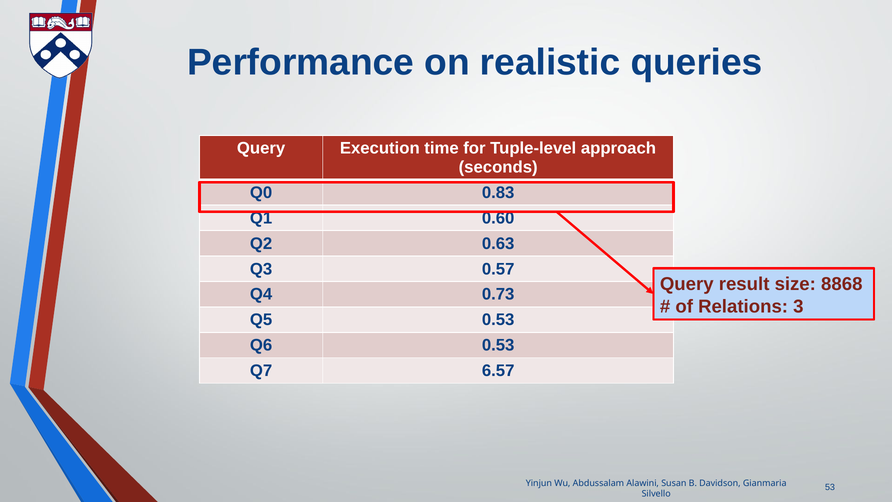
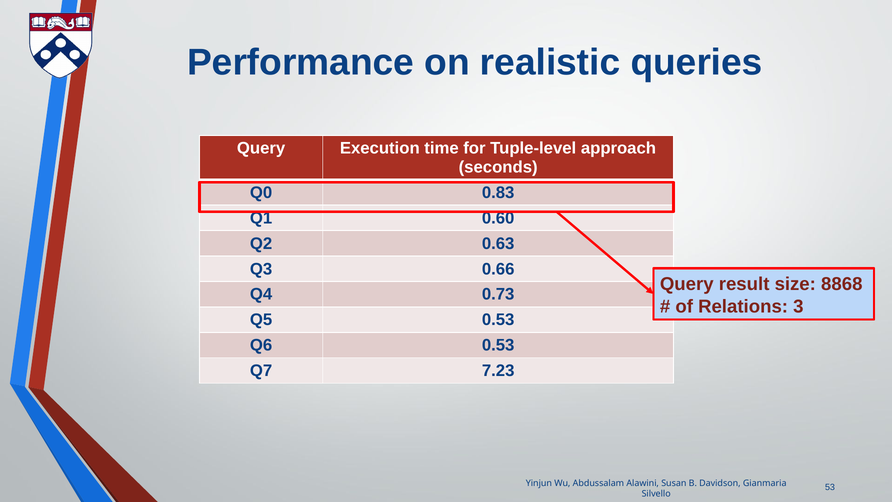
0.57: 0.57 -> 0.66
6.57: 6.57 -> 7.23
